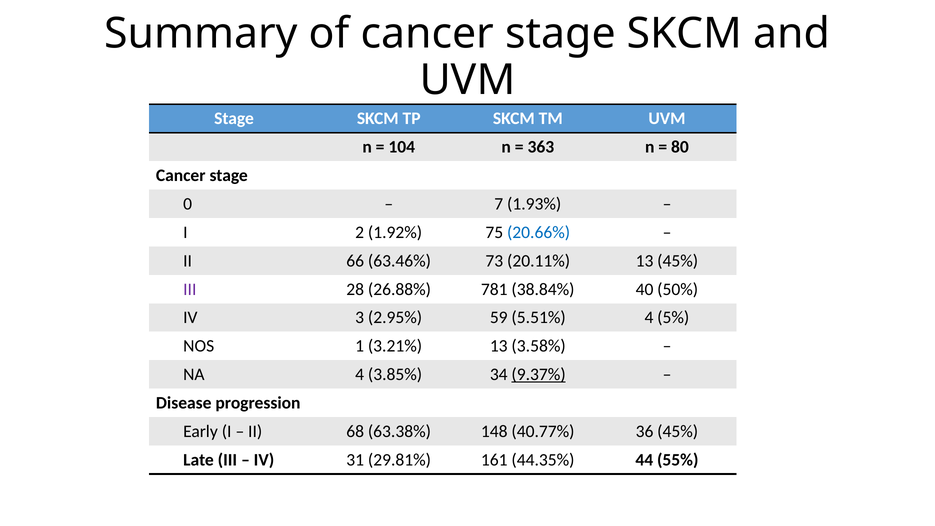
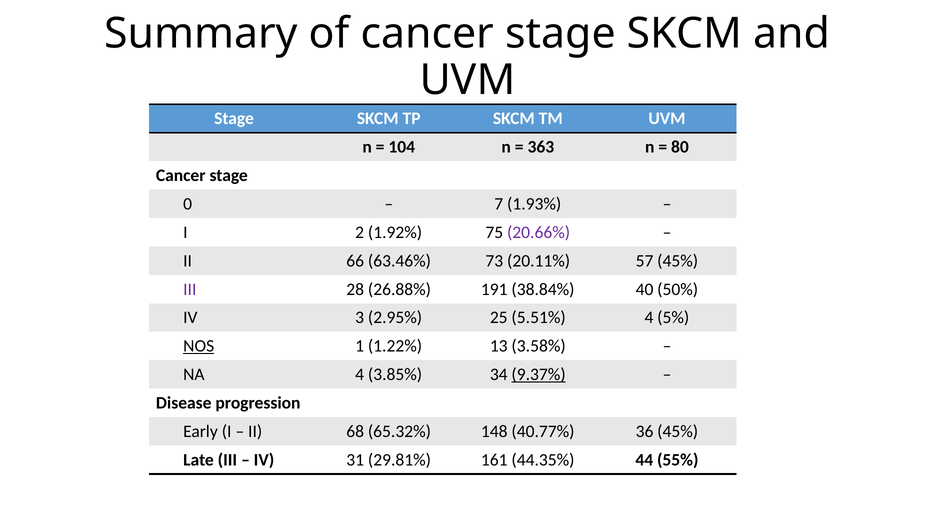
20.66% colour: blue -> purple
20.11% 13: 13 -> 57
781: 781 -> 191
59: 59 -> 25
NOS underline: none -> present
3.21%: 3.21% -> 1.22%
63.38%: 63.38% -> 65.32%
